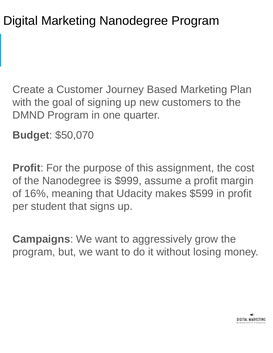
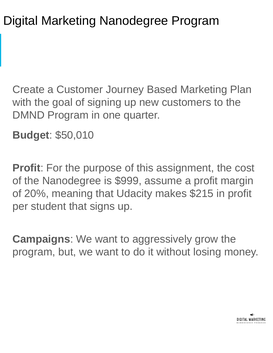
$50,070: $50,070 -> $50,010
16%: 16% -> 20%
$599: $599 -> $215
